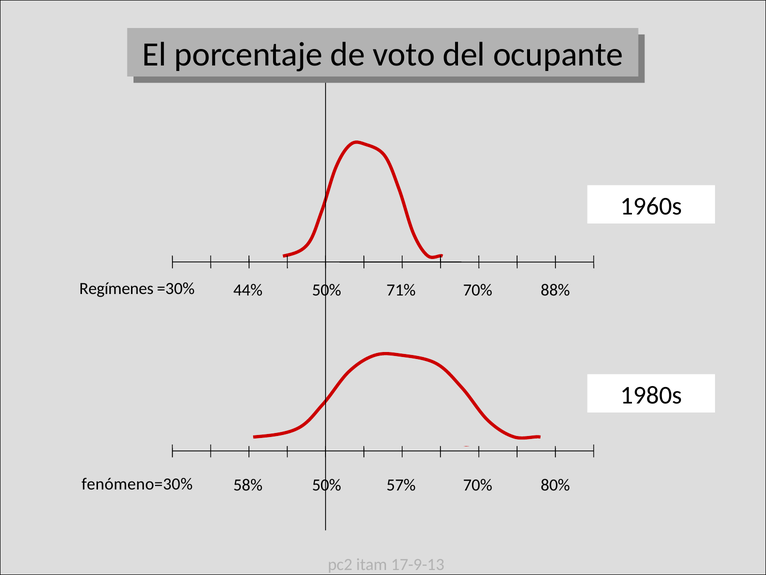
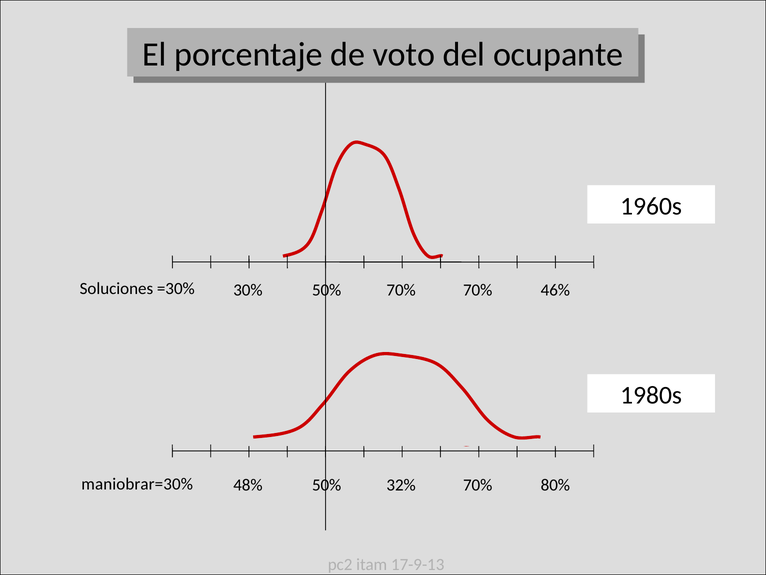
Regímenes: Regímenes -> Soluciones
88%: 88% -> 46%
44%: 44% -> 30%
50% 71%: 71% -> 70%
fenómeno=30%: fenómeno=30% -> maniobrar=30%
58%: 58% -> 48%
57%: 57% -> 32%
